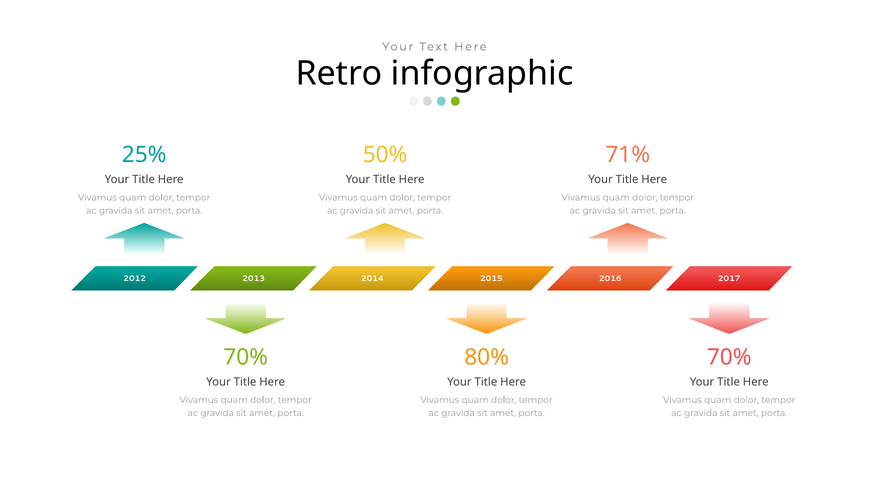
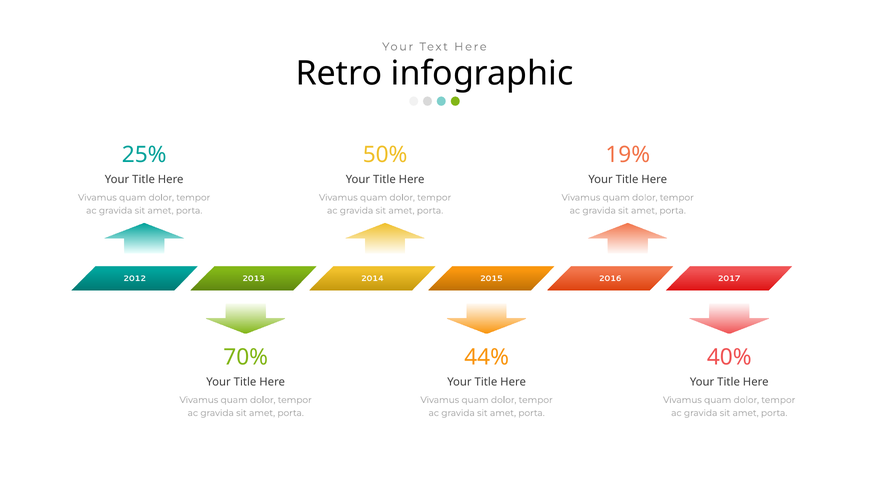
71%: 71% -> 19%
80%: 80% -> 44%
70% at (729, 358): 70% -> 40%
